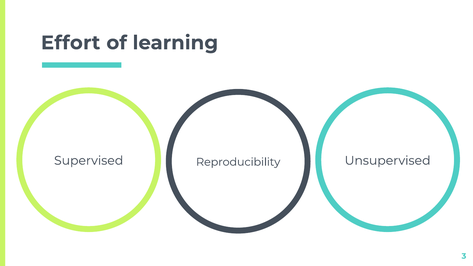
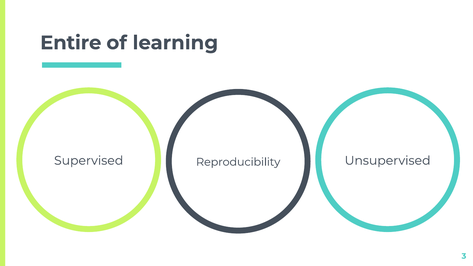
Effort: Effort -> Entire
